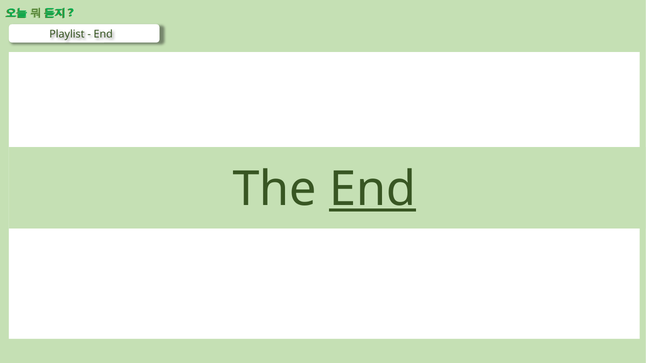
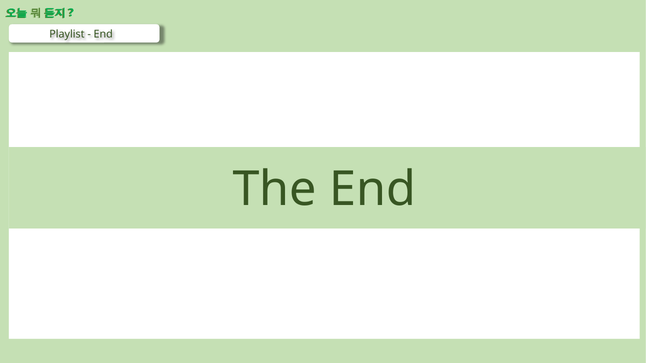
End at (373, 189) underline: present -> none
